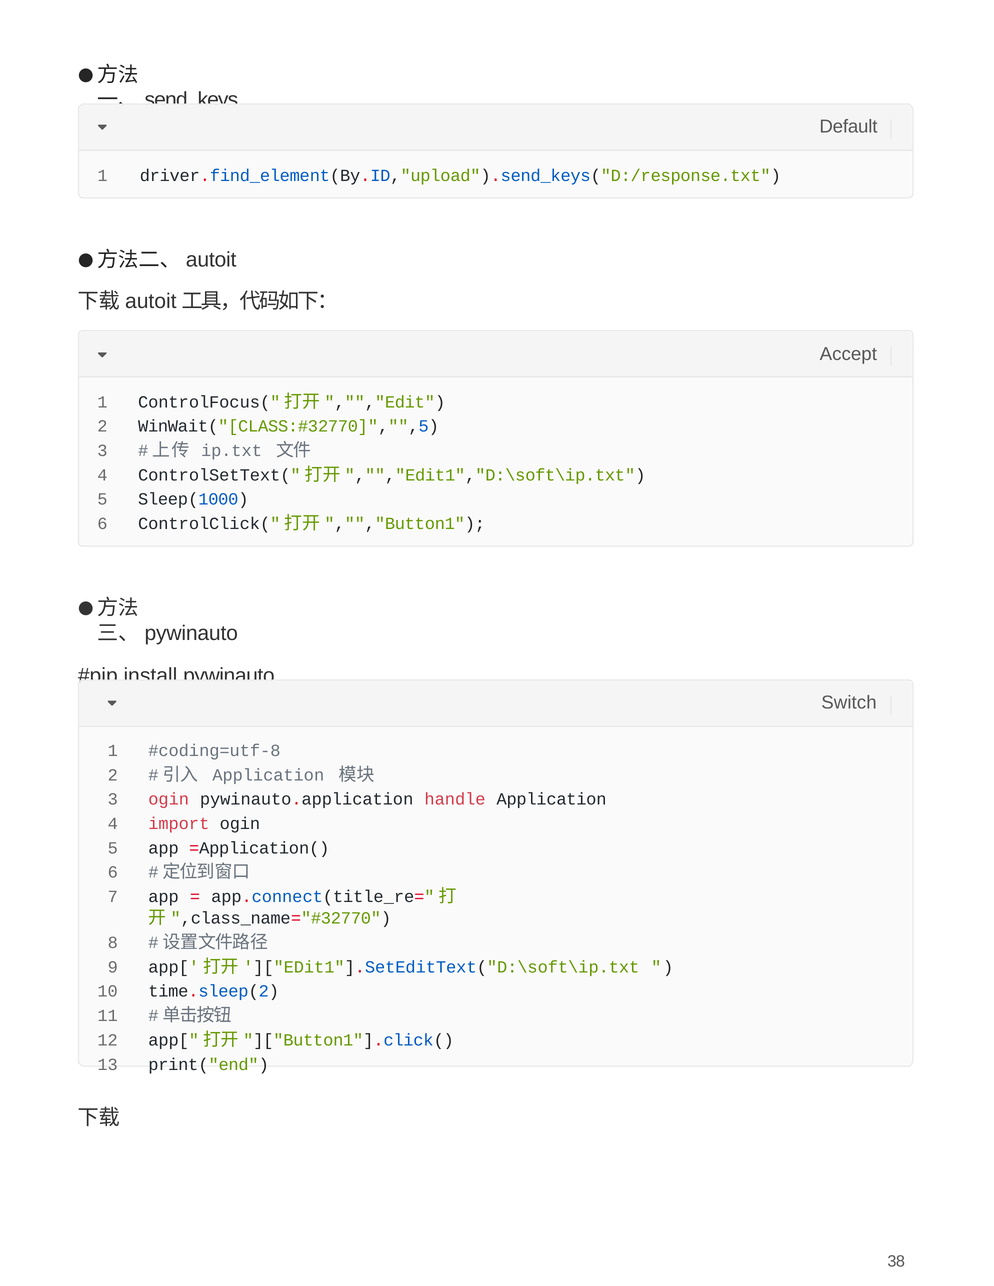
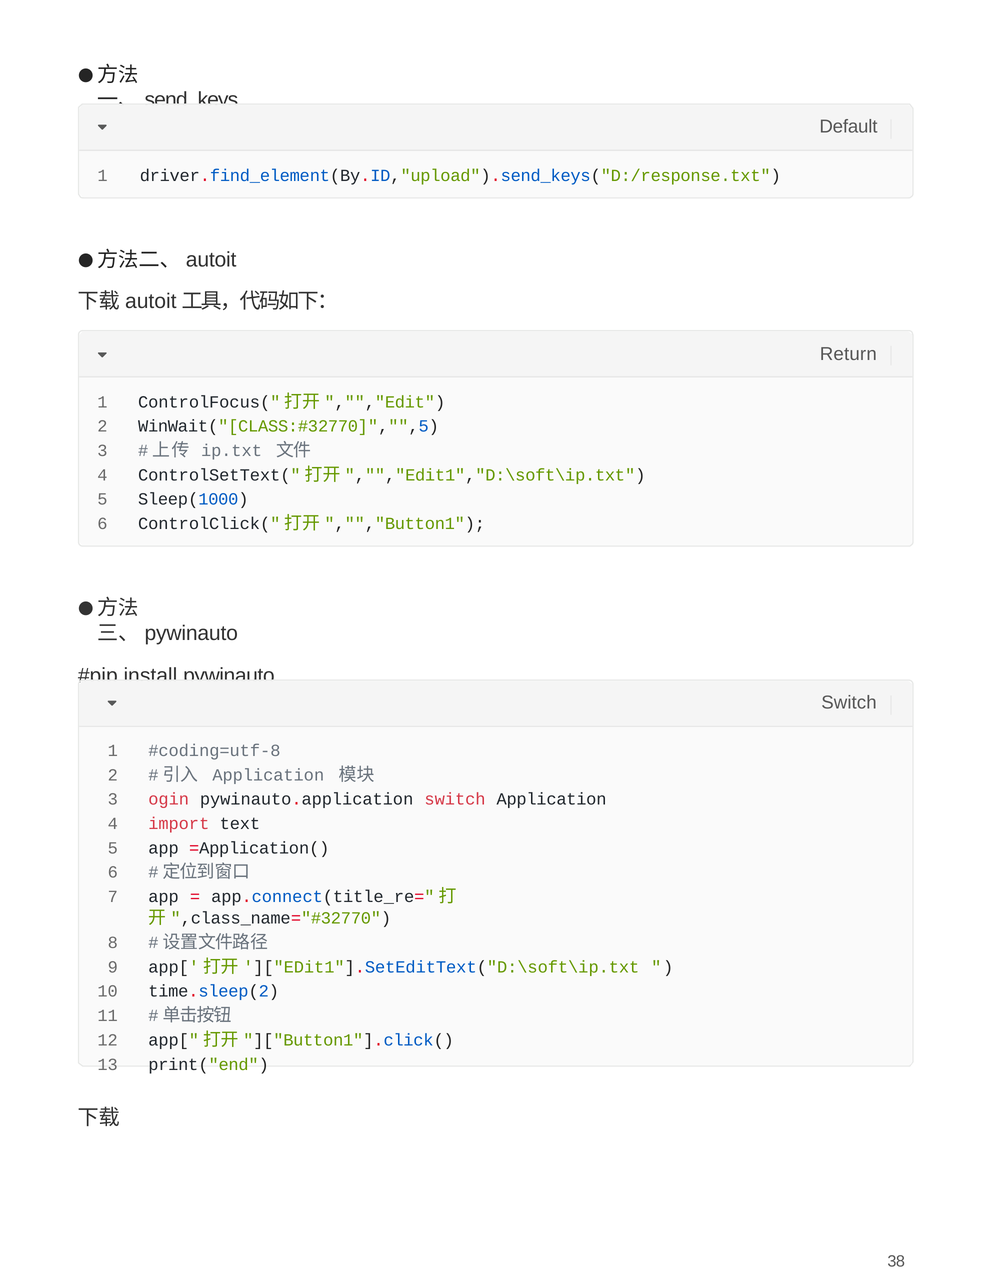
Accept: Accept -> Return
pywinauto.application handle: handle -> switch
import ogin: ogin -> text
